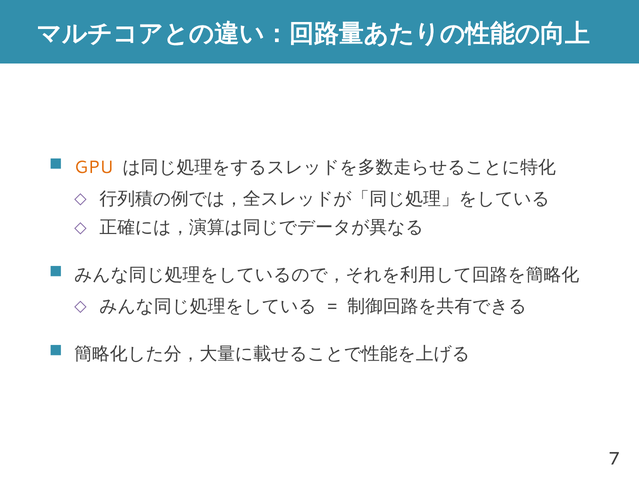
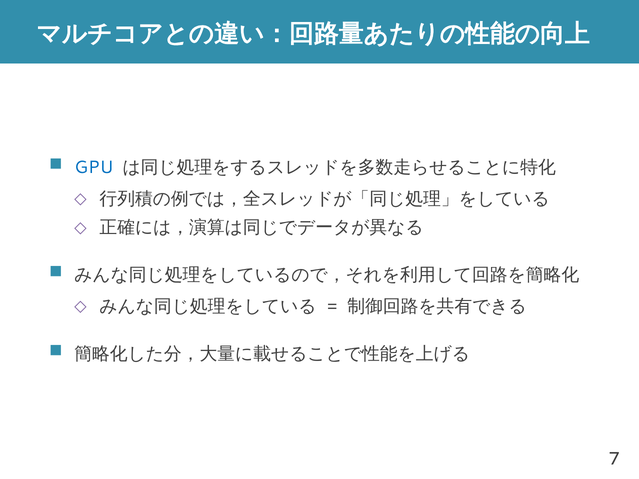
GPU colour: orange -> blue
